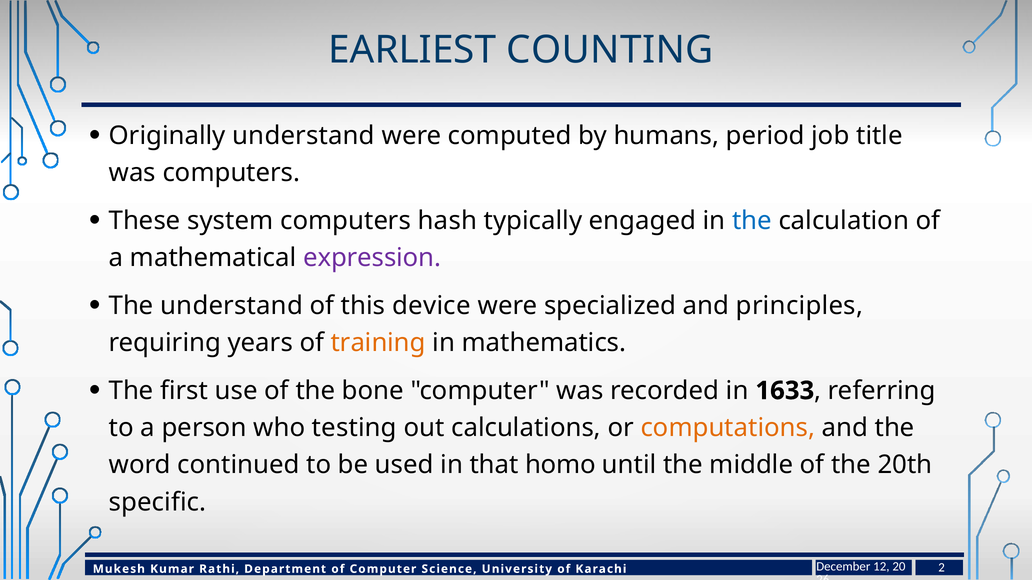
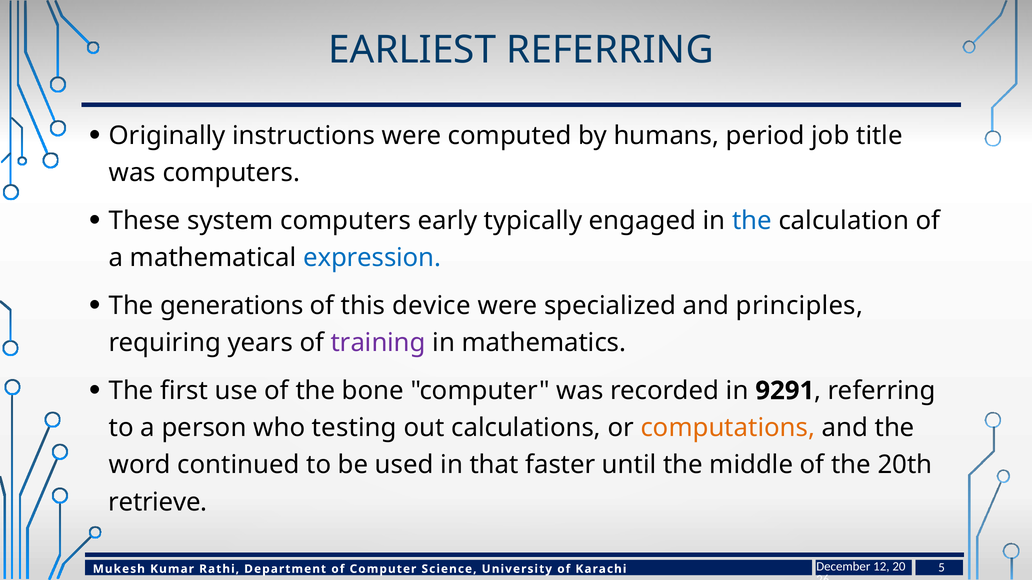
EARLIEST COUNTING: COUNTING -> REFERRING
Originally understand: understand -> instructions
hash: hash -> early
expression colour: purple -> blue
The understand: understand -> generations
training colour: orange -> purple
1633: 1633 -> 9291
homo: homo -> faster
specific: specific -> retrieve
2: 2 -> 5
